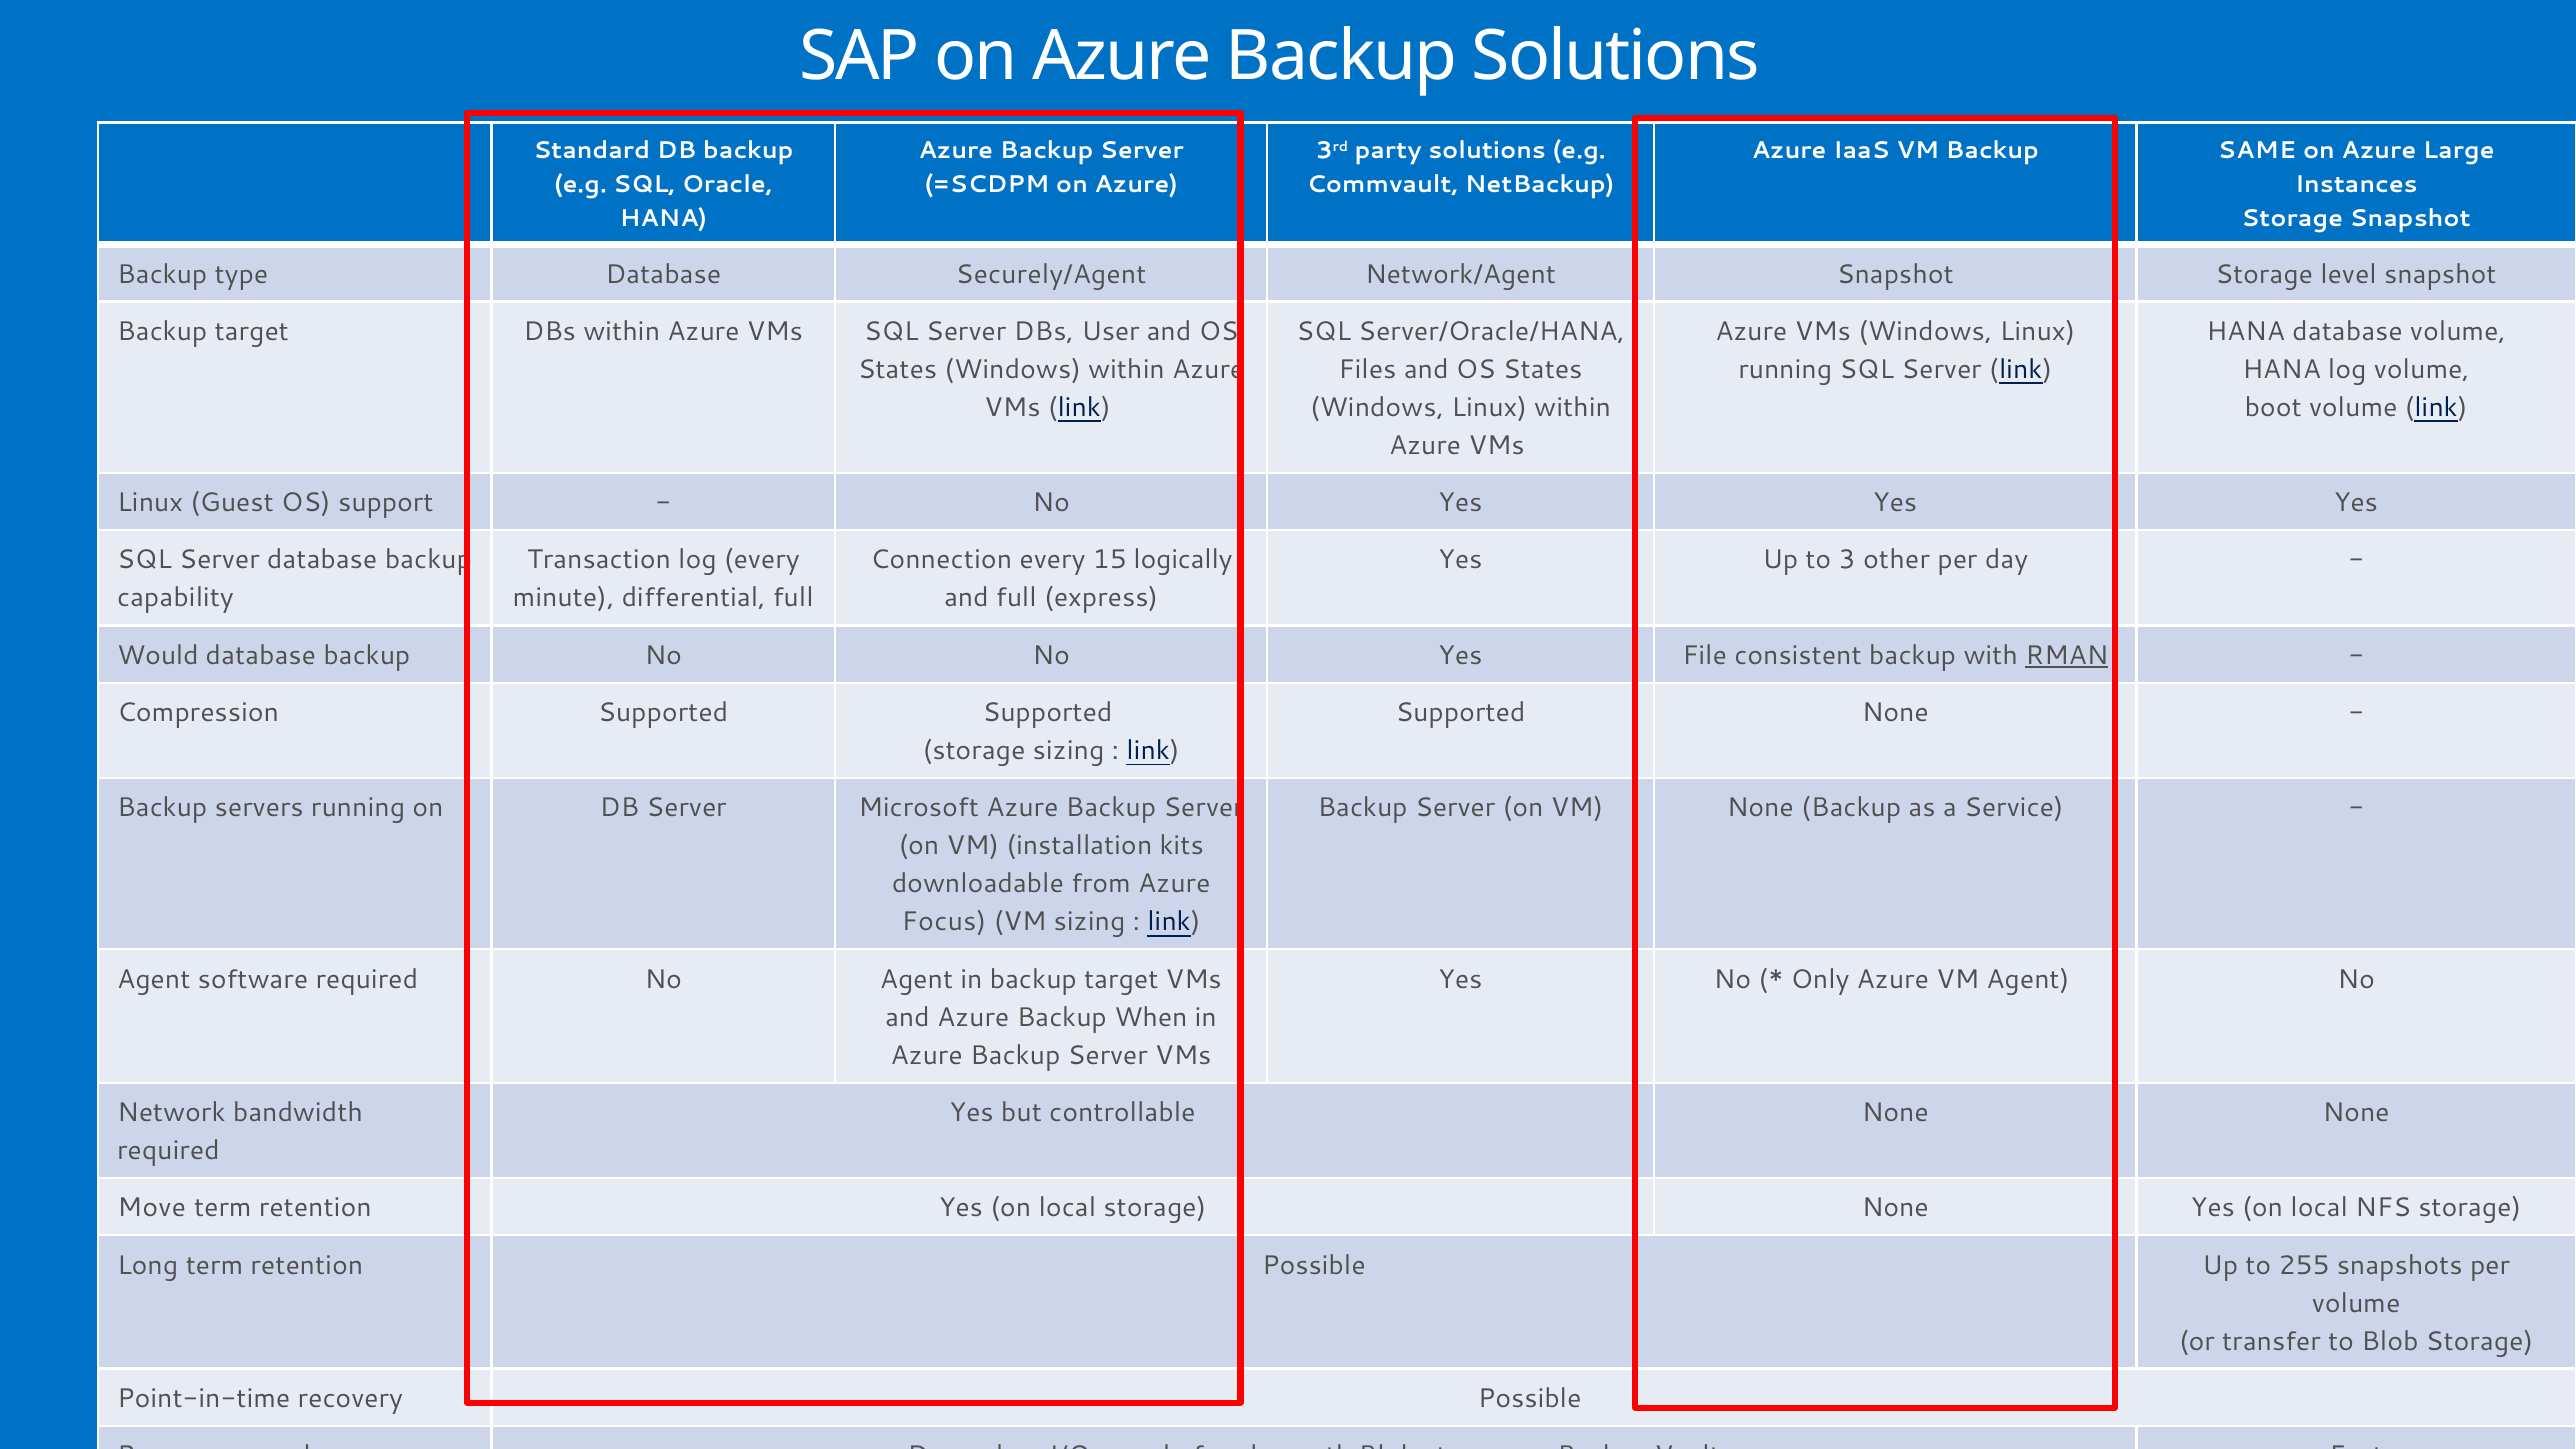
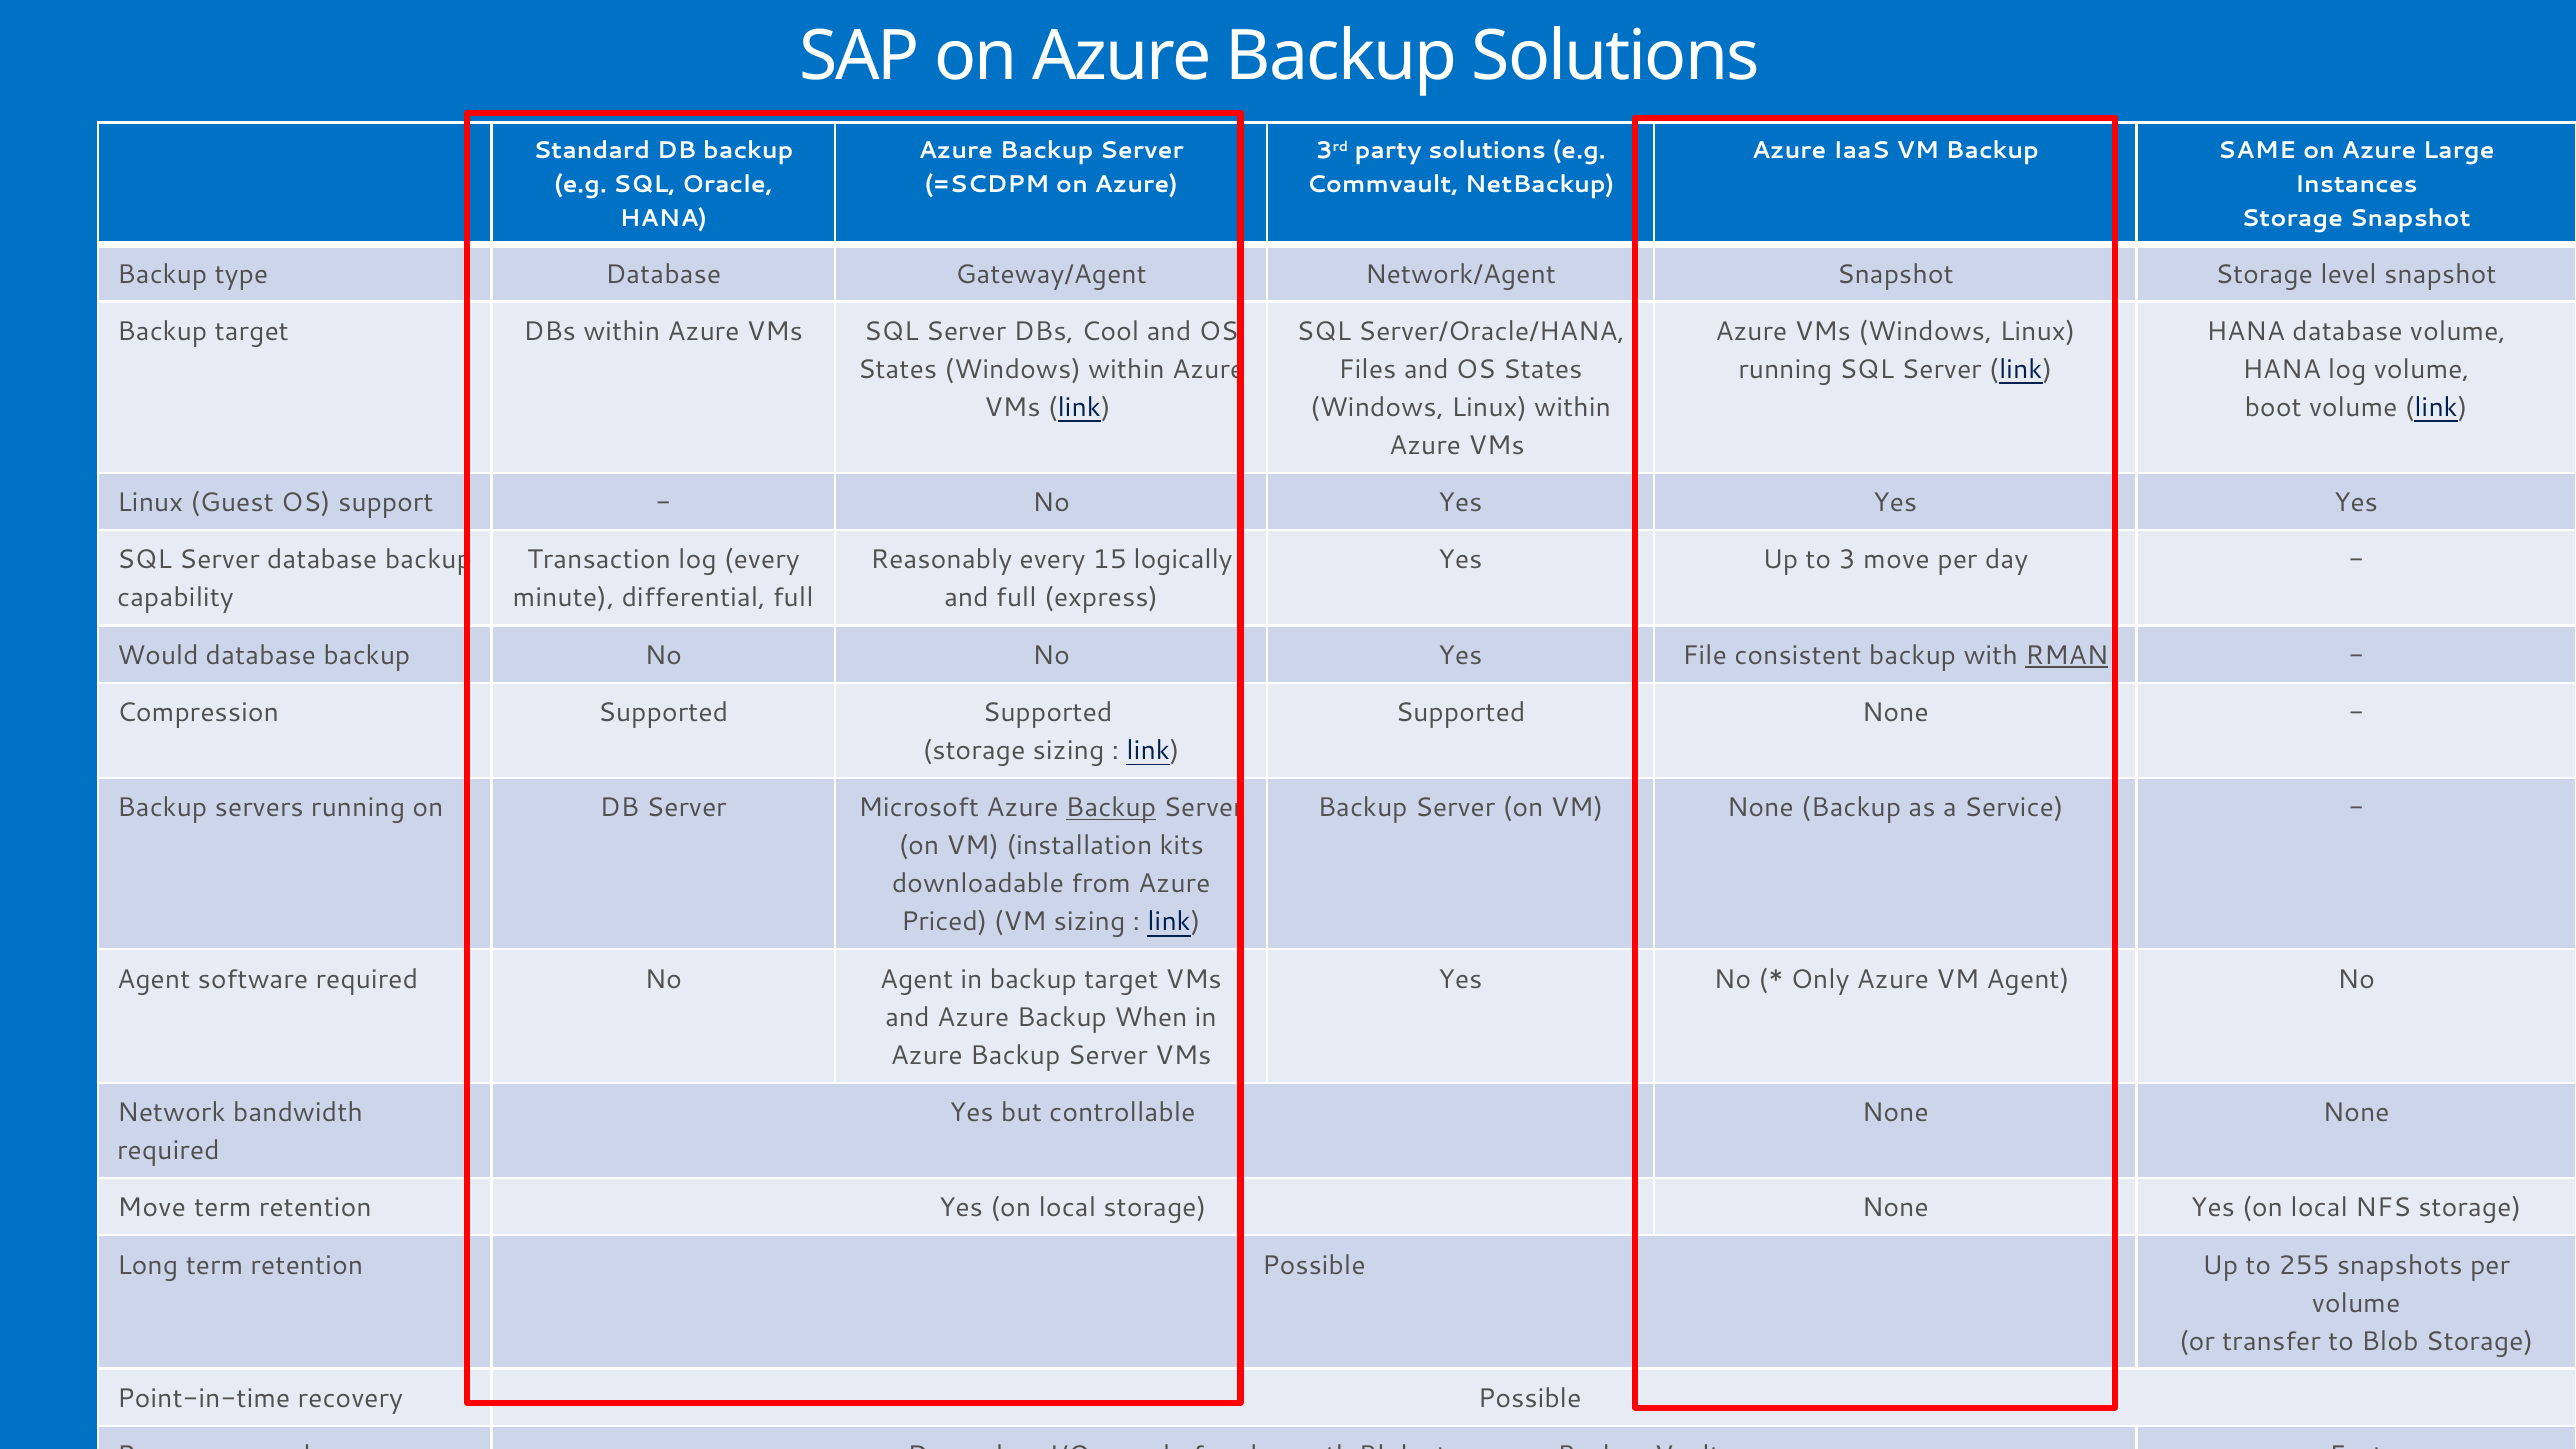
Securely/Agent: Securely/Agent -> Gateway/Agent
User: User -> Cool
Connection: Connection -> Reasonably
3 other: other -> move
Backup at (1111, 808) underline: none -> present
Focus: Focus -> Priced
